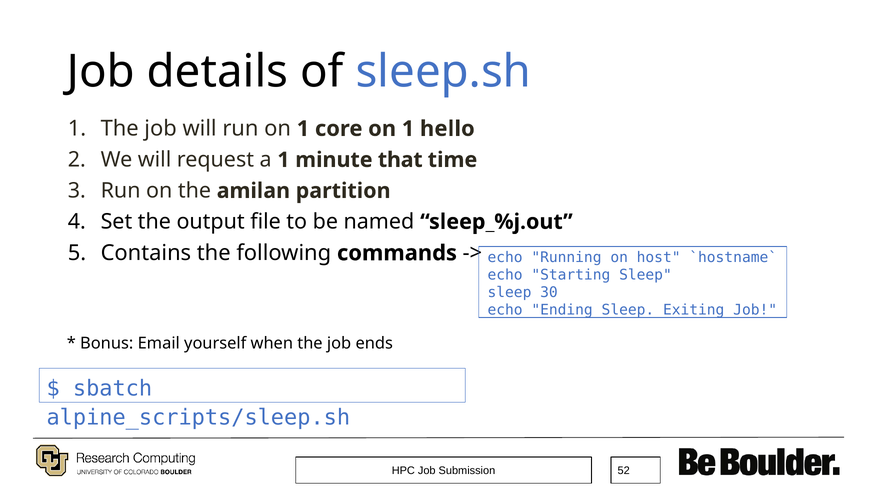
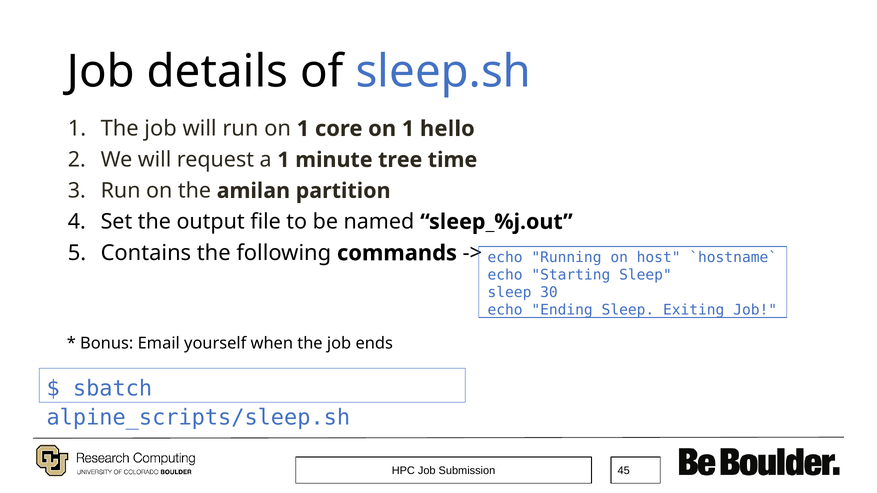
that: that -> tree
52: 52 -> 45
